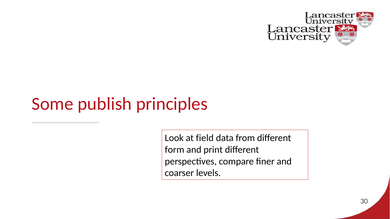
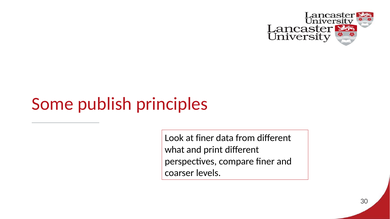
at field: field -> finer
form: form -> what
